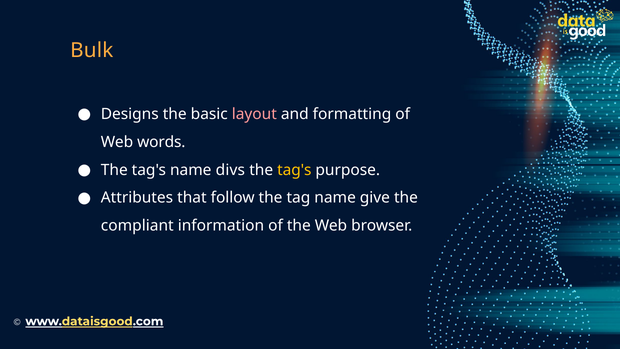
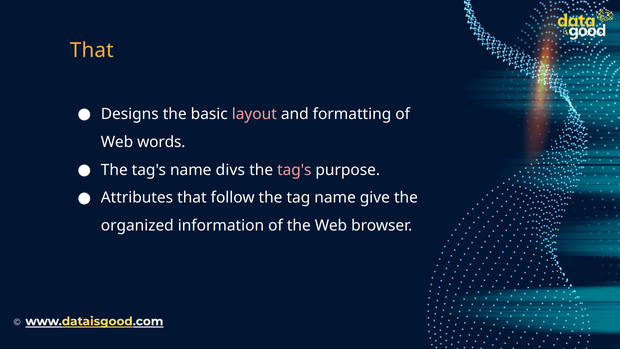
Bulk at (92, 50): Bulk -> That
tag's at (294, 170) colour: yellow -> pink
compliant: compliant -> organized
